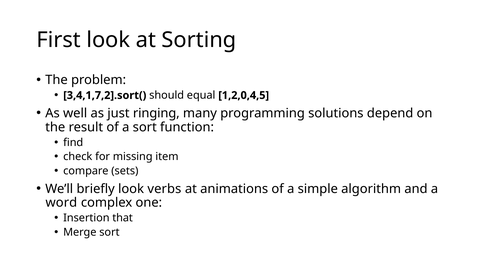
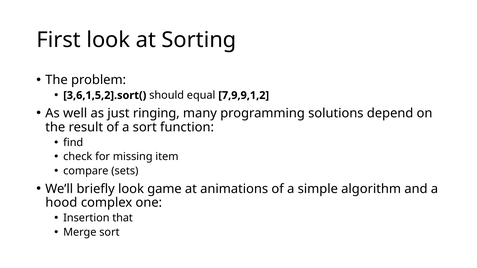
3,4,1,7,2].sort(: 3,4,1,7,2].sort( -> 3,6,1,5,2].sort(
1,2,0,4,5: 1,2,0,4,5 -> 7,9,9,1,2
verbs: verbs -> game
word: word -> hood
